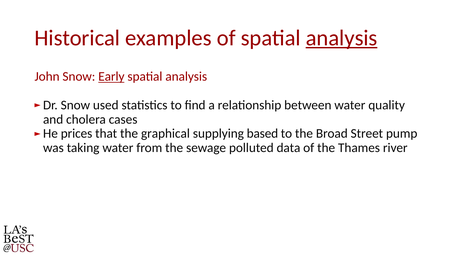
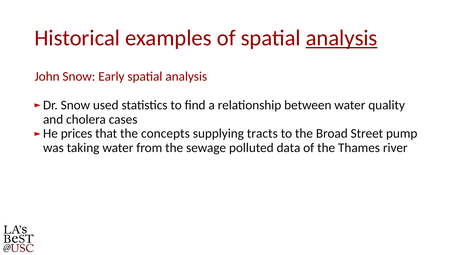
Early underline: present -> none
graphical: graphical -> concepts
based: based -> tracts
